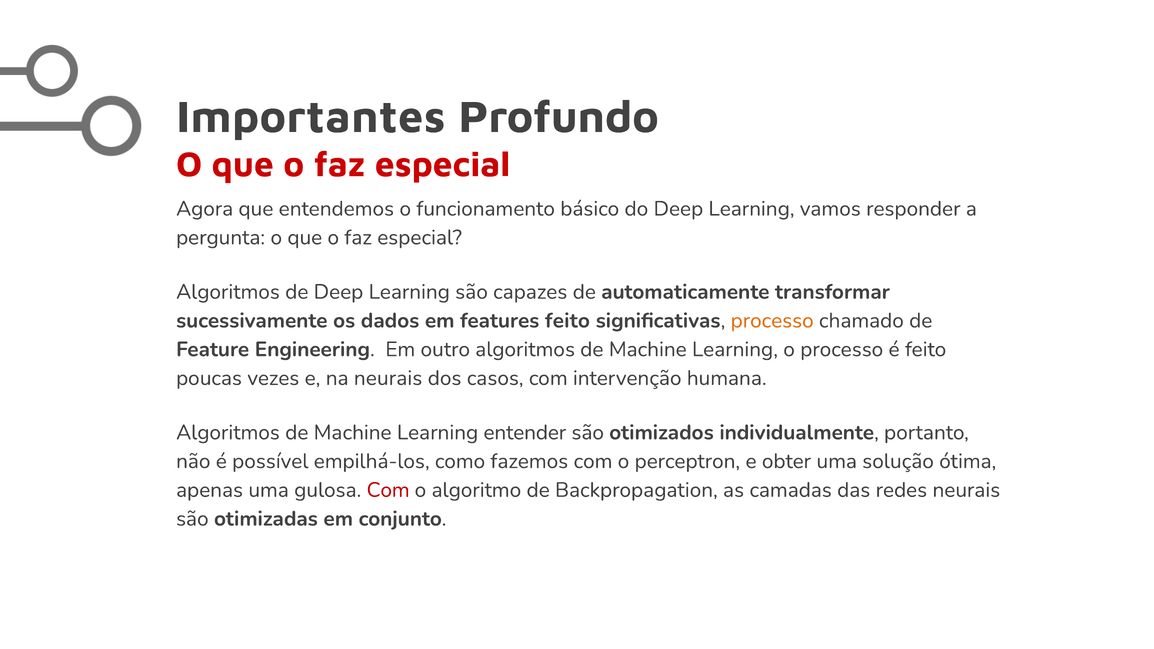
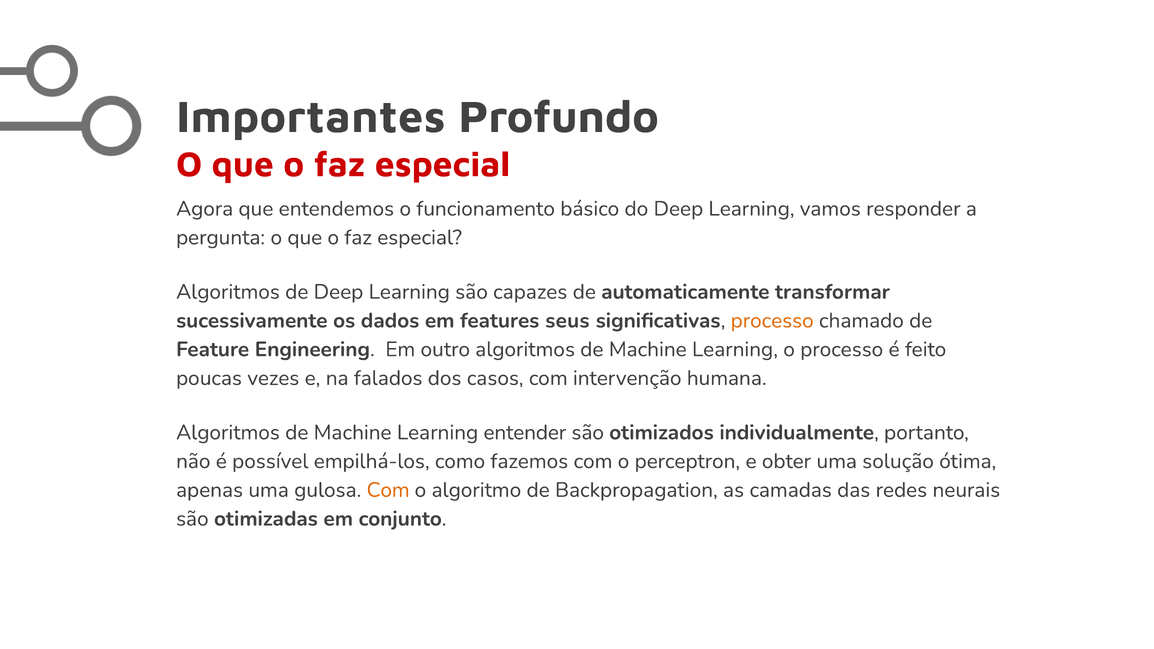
features feito: feito -> seus
na neurais: neurais -> falados
Com at (388, 490) colour: red -> orange
